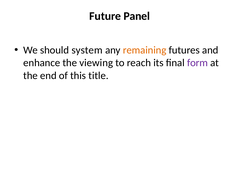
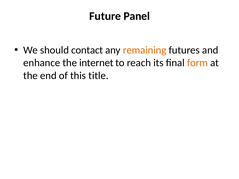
system: system -> contact
viewing: viewing -> internet
form colour: purple -> orange
